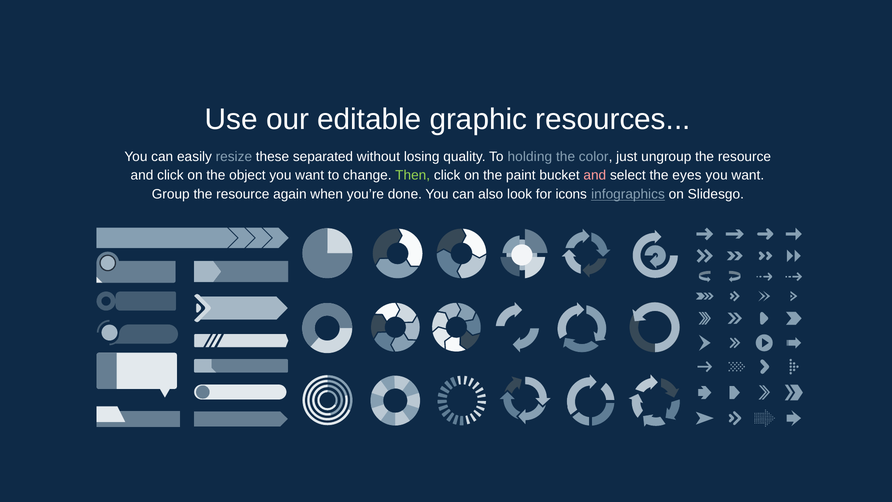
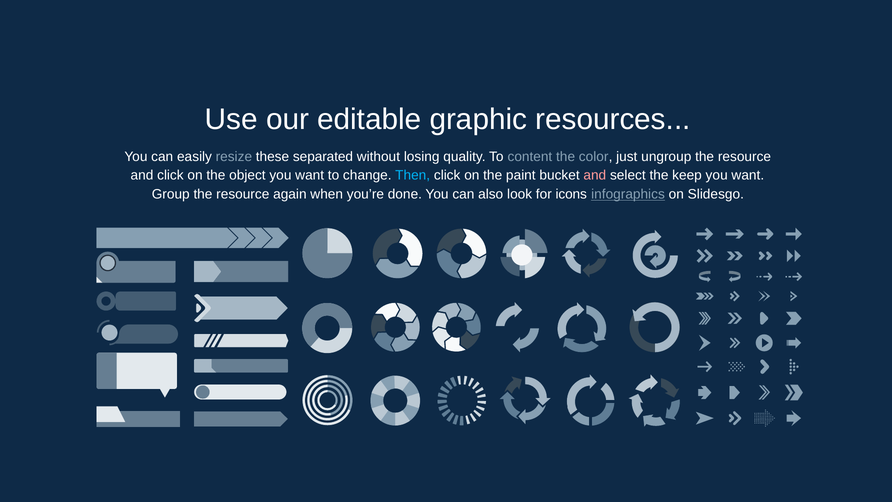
holding: holding -> content
Then colour: light green -> light blue
eyes: eyes -> keep
